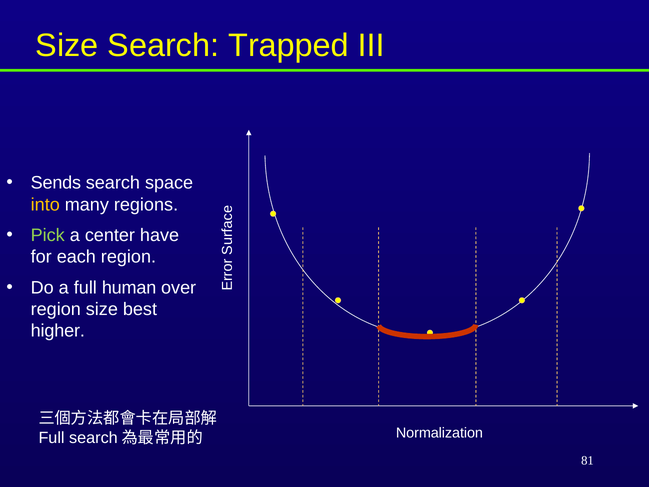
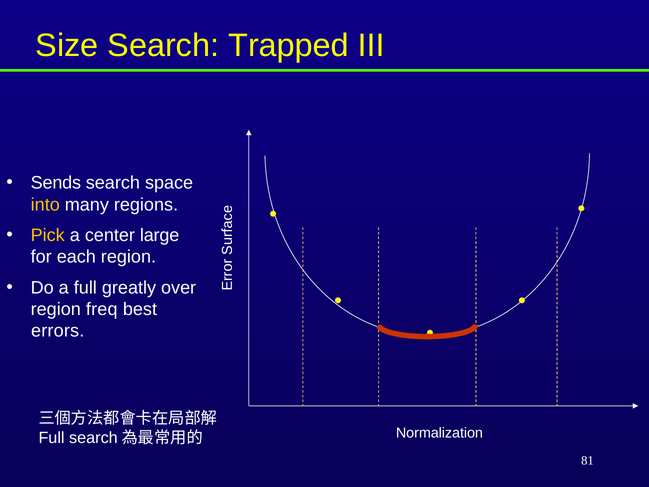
Pick colour: light green -> yellow
have: have -> large
human: human -> greatly
region size: size -> freq
higher: higher -> errors
